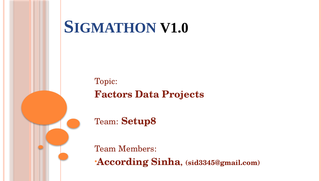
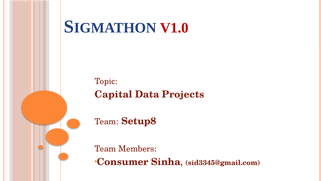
V1.0 colour: black -> red
Factors: Factors -> Capital
According: According -> Consumer
